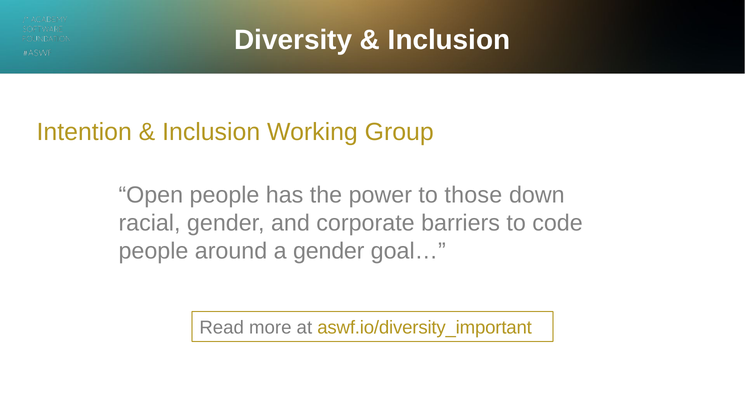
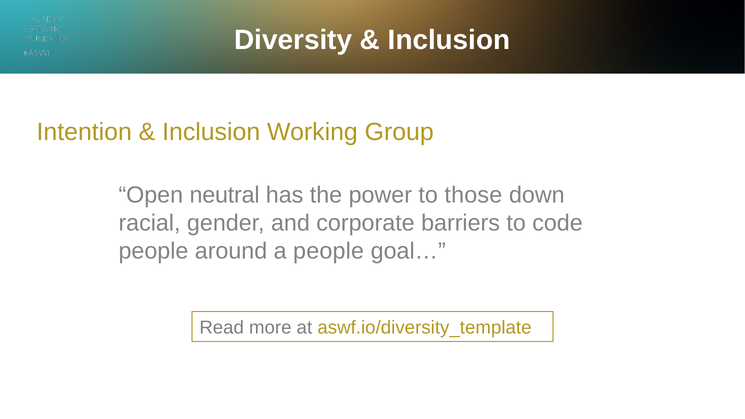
Open people: people -> neutral
a gender: gender -> people
aswf.io/diversity_important: aswf.io/diversity_important -> aswf.io/diversity_template
